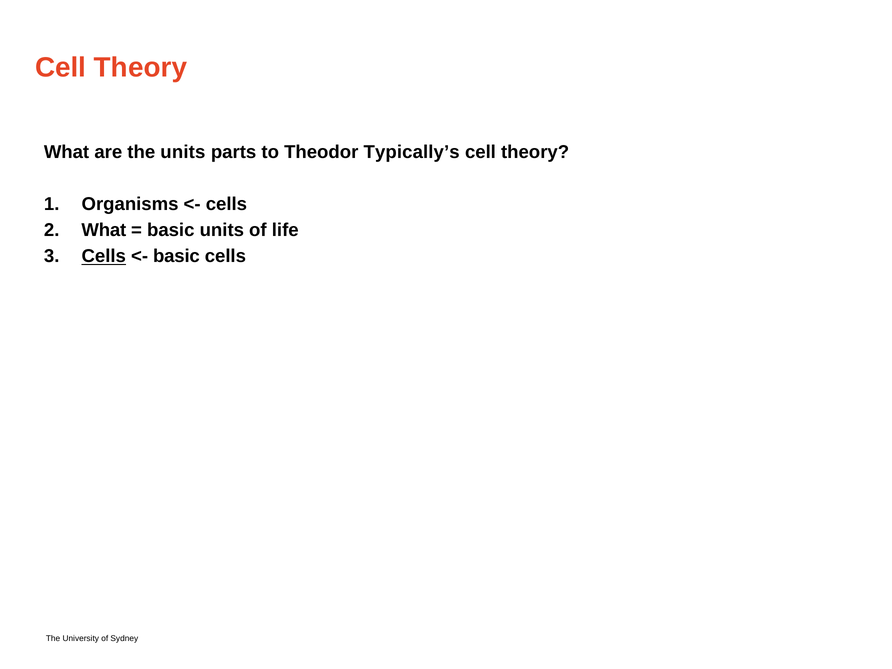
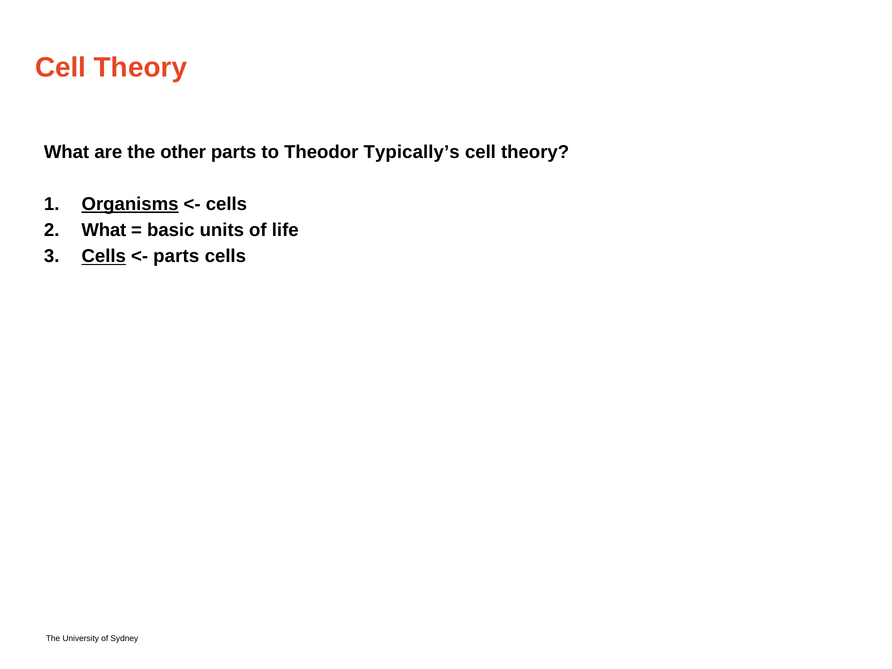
the units: units -> other
Organisms underline: none -> present
basic at (176, 256): basic -> parts
